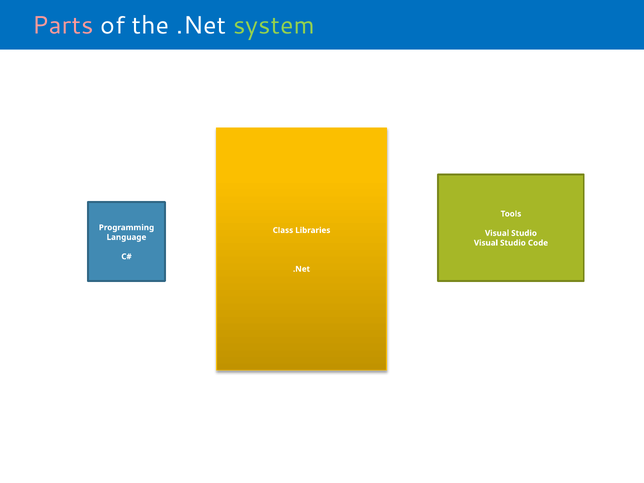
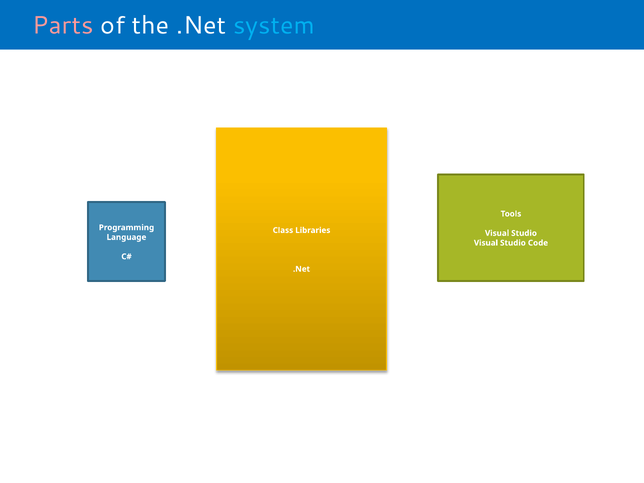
system colour: light green -> light blue
